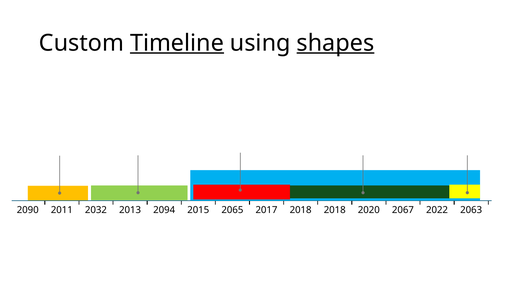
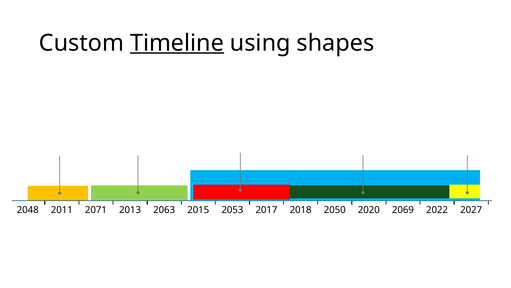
shapes underline: present -> none
2090: 2090 -> 2048
2032: 2032 -> 2071
2094: 2094 -> 2063
2065: 2065 -> 2053
2018 2018: 2018 -> 2050
2067: 2067 -> 2069
2063: 2063 -> 2027
